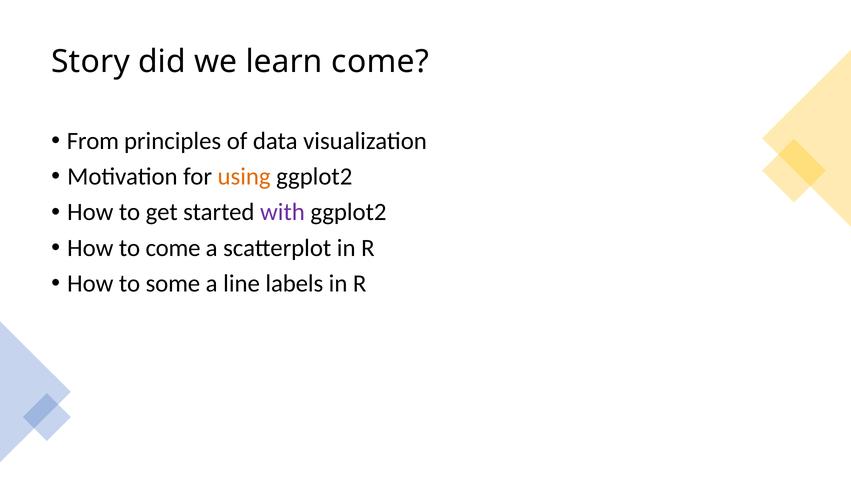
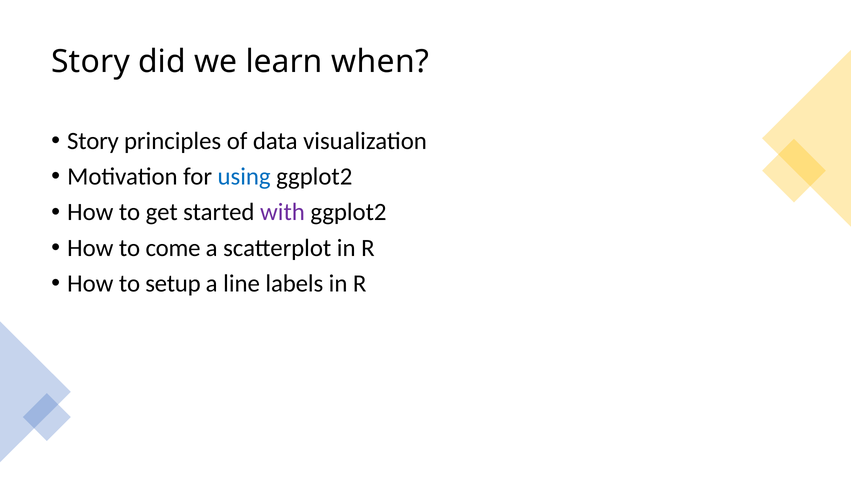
learn come: come -> when
From at (93, 141): From -> Story
using colour: orange -> blue
some: some -> setup
